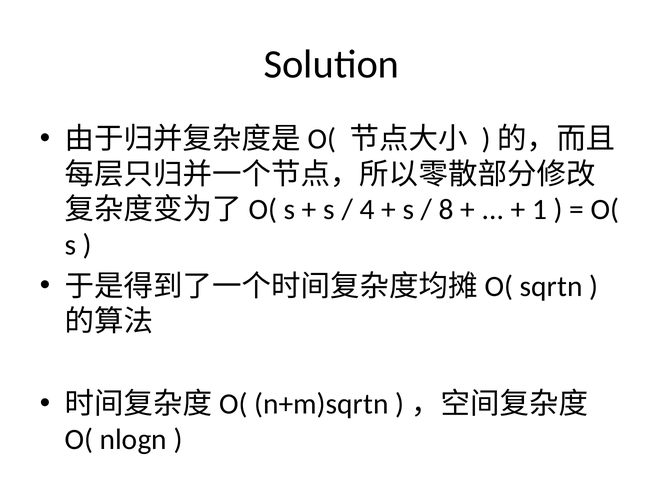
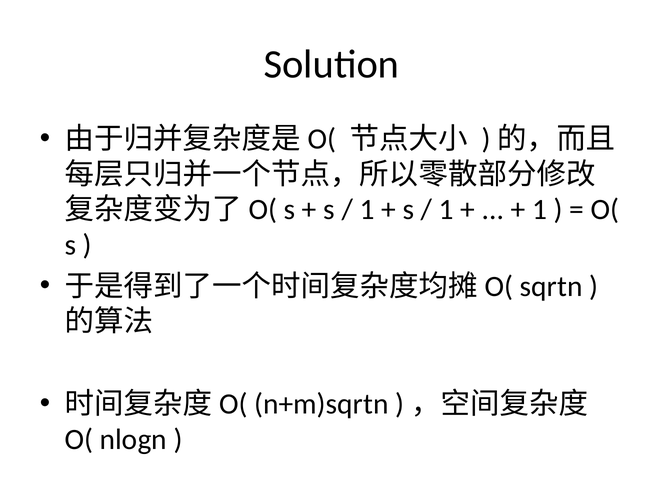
4 at (367, 210): 4 -> 1
8 at (446, 210): 8 -> 1
